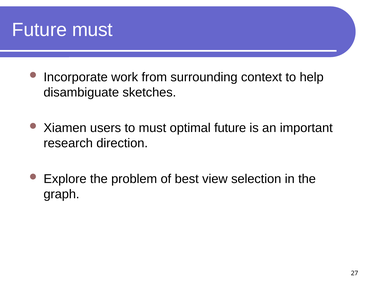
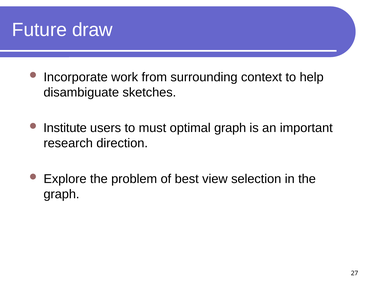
Future must: must -> draw
Xiamen: Xiamen -> Institute
optimal future: future -> graph
